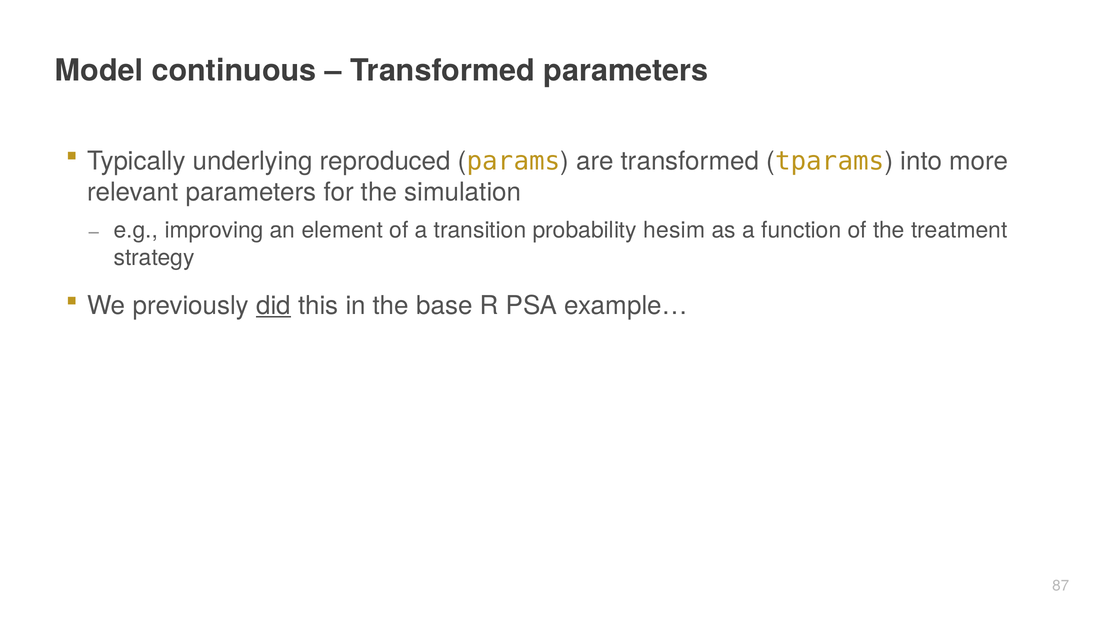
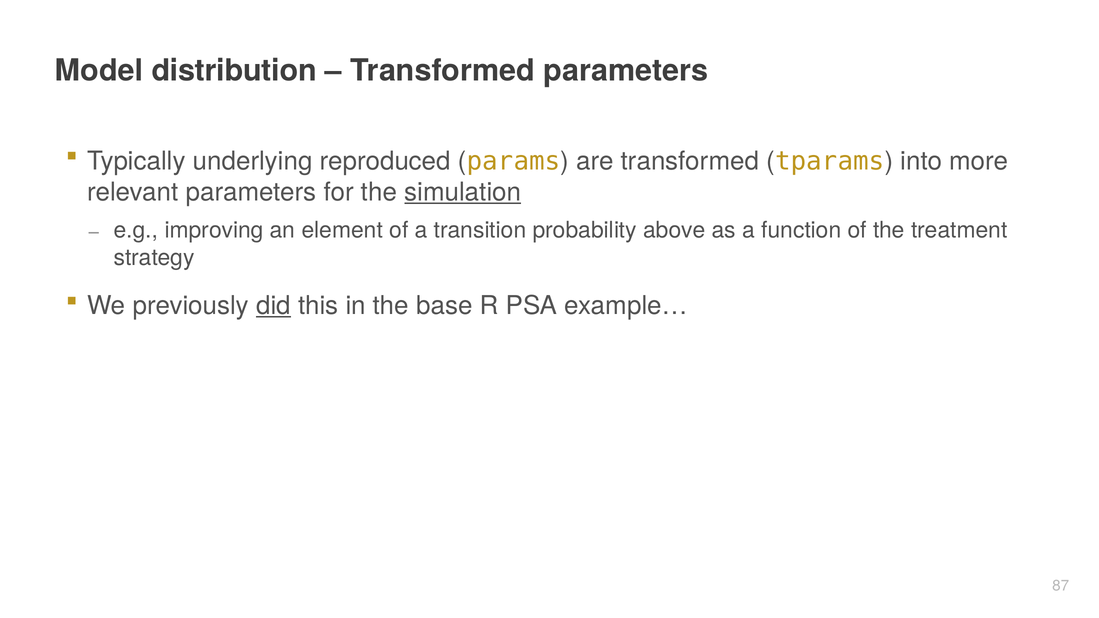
continuous: continuous -> distribution
simulation underline: none -> present
hesim: hesim -> above
